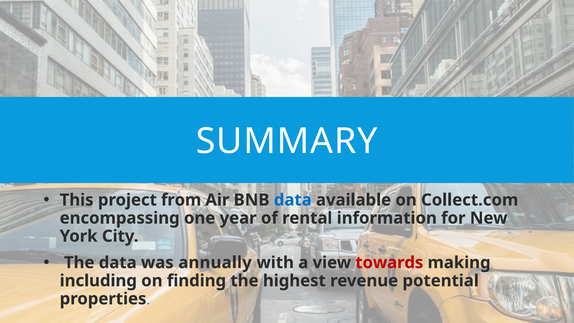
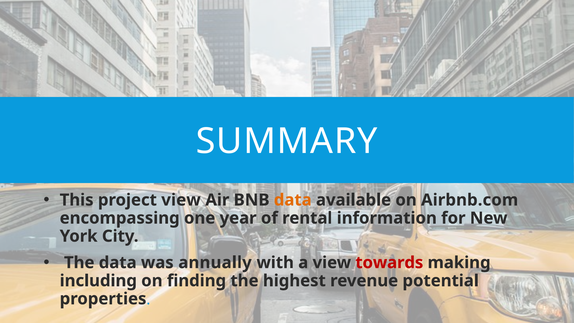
project from: from -> view
data at (293, 200) colour: blue -> orange
Collect.com: Collect.com -> Airbnb.com
